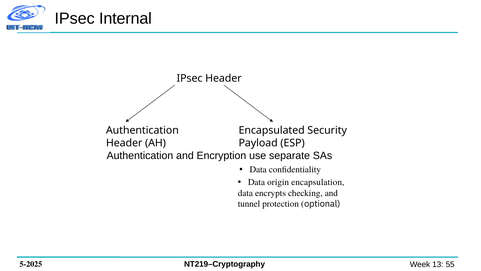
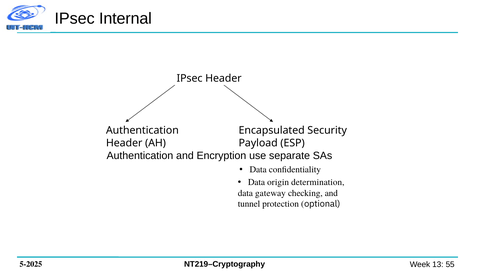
encapsulation: encapsulation -> determination
encrypts: encrypts -> gateway
